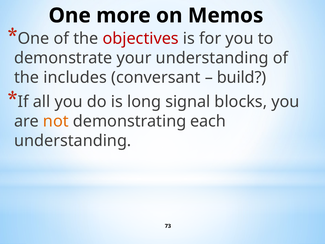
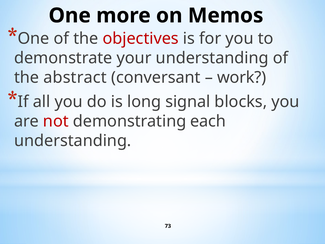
includes: includes -> abstract
build: build -> work
not colour: orange -> red
